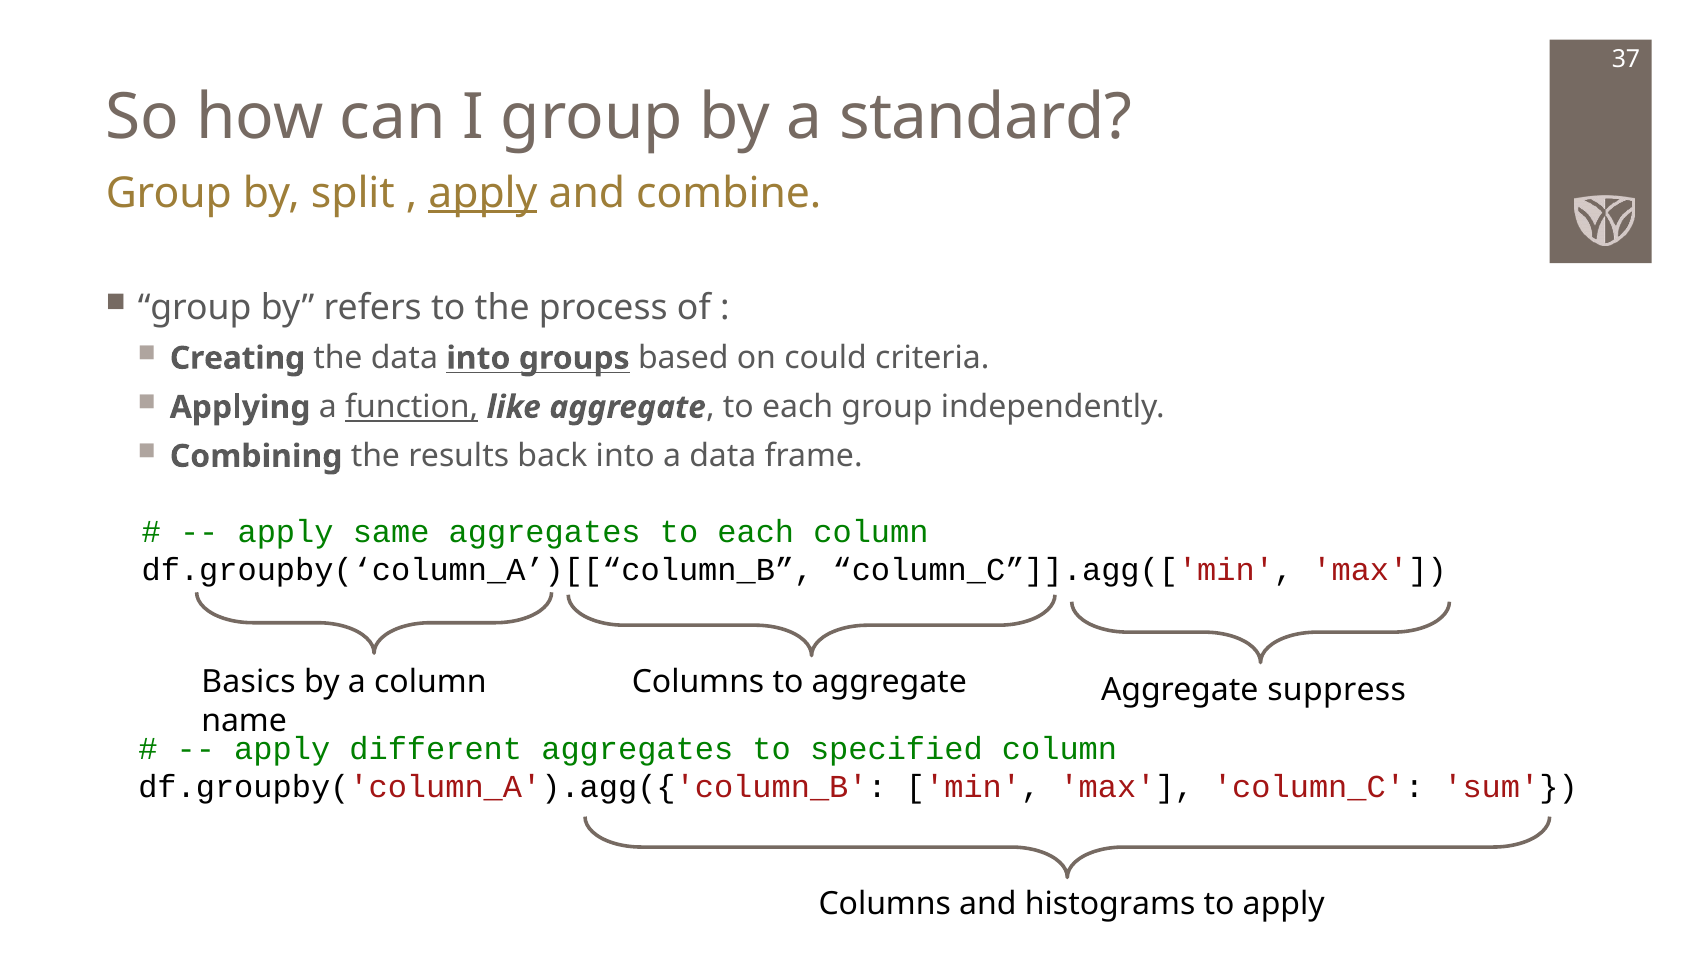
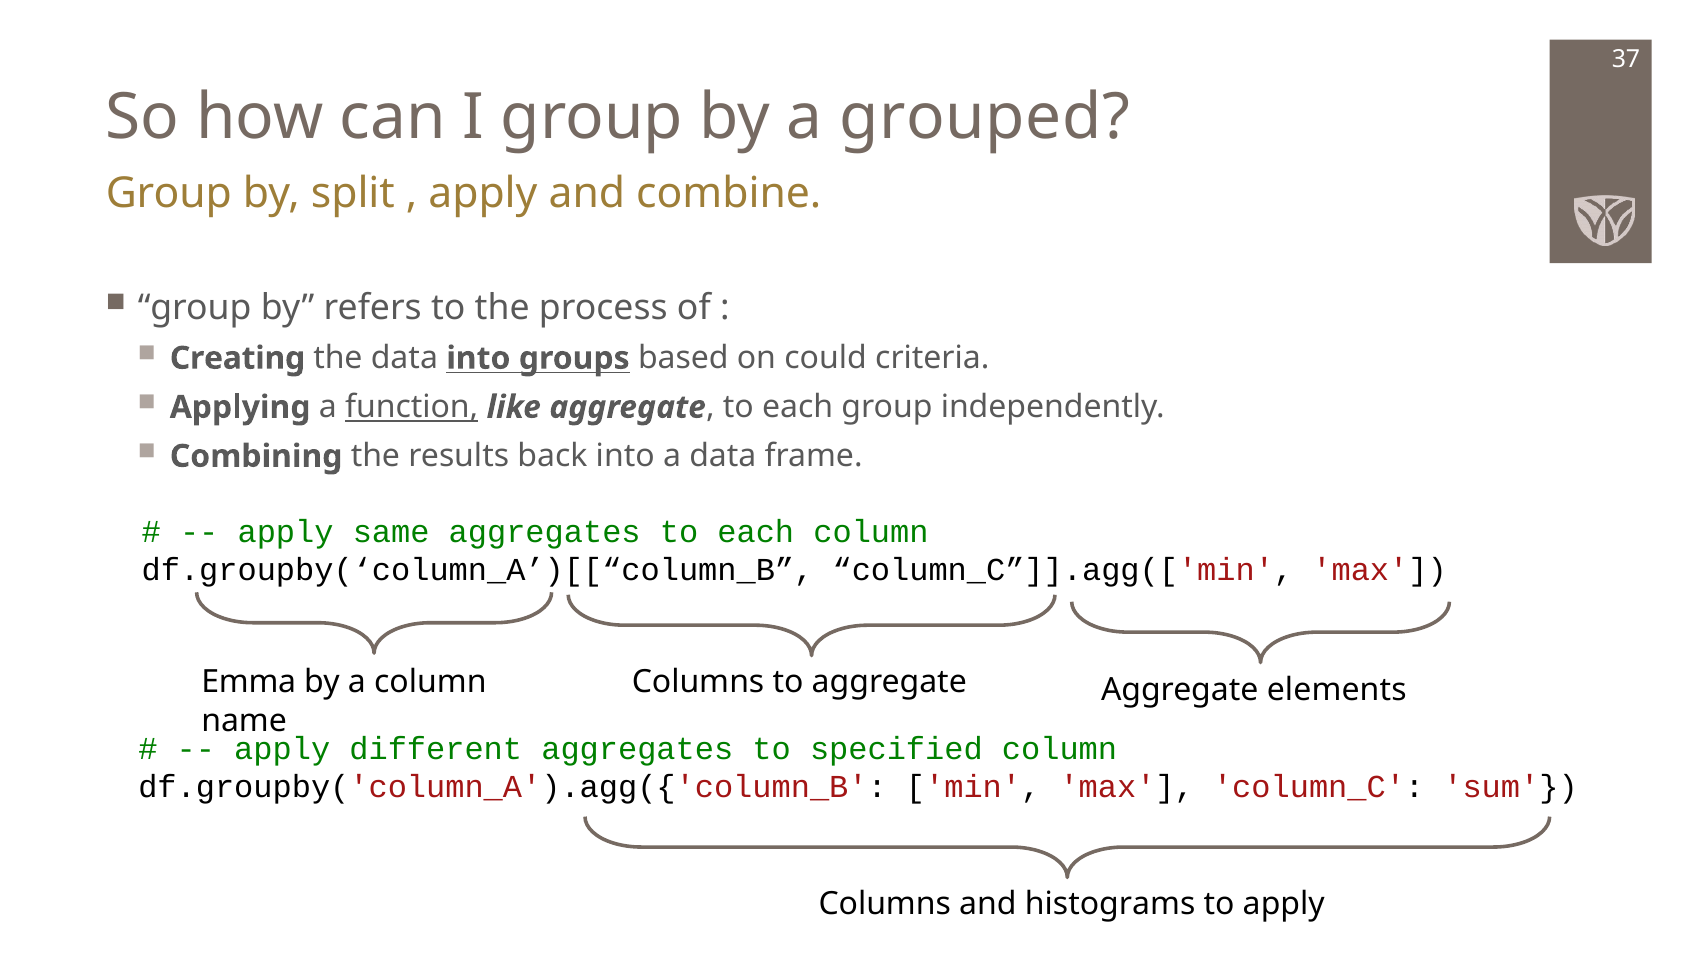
standard: standard -> grouped
apply at (483, 193) underline: present -> none
Basics: Basics -> Emma
suppress: suppress -> elements
